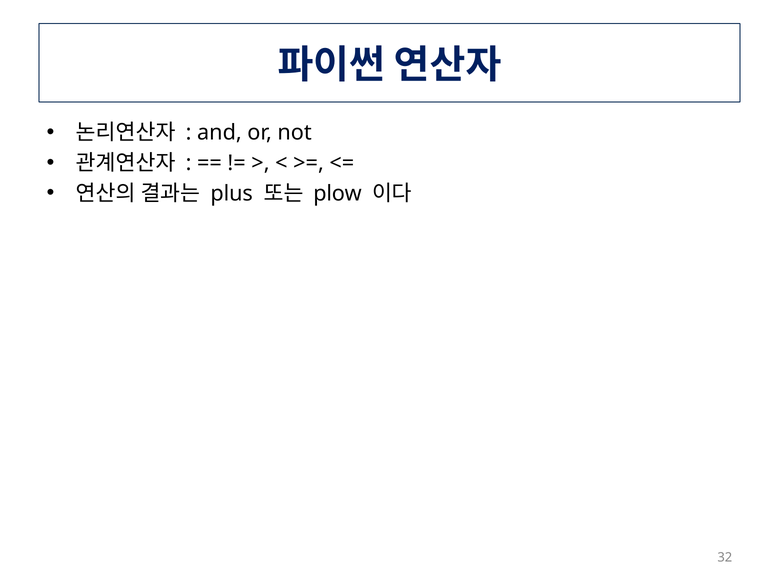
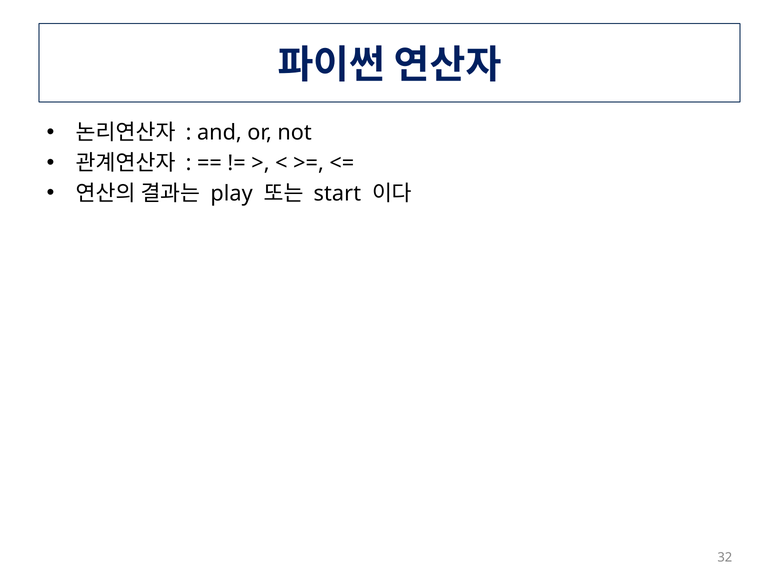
plus: plus -> play
plow: plow -> start
